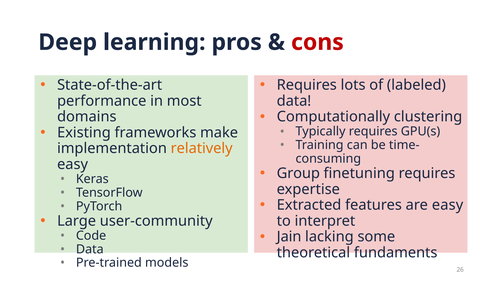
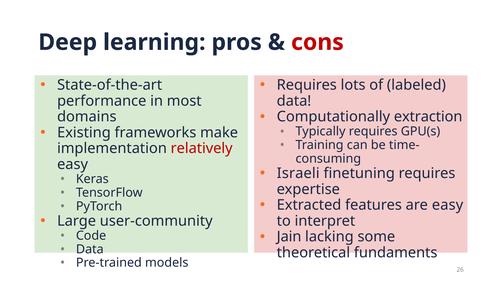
clustering: clustering -> extraction
relatively colour: orange -> red
Group: Group -> Israeli
